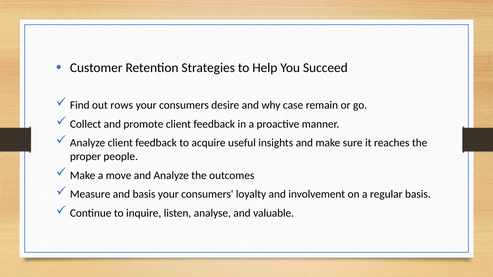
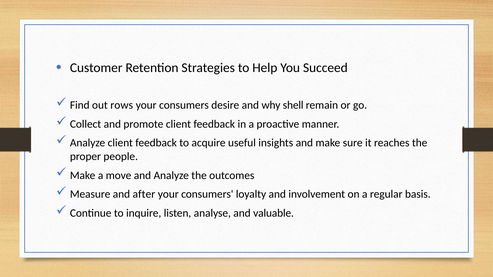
case: case -> shell
and basis: basis -> after
